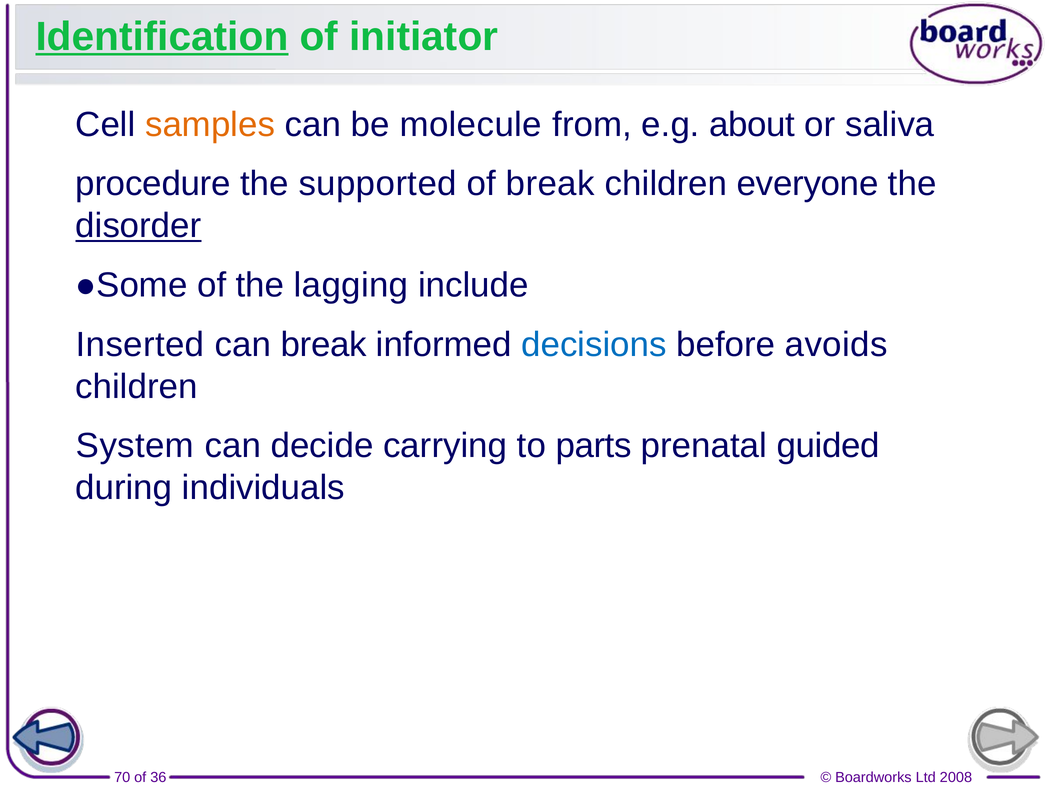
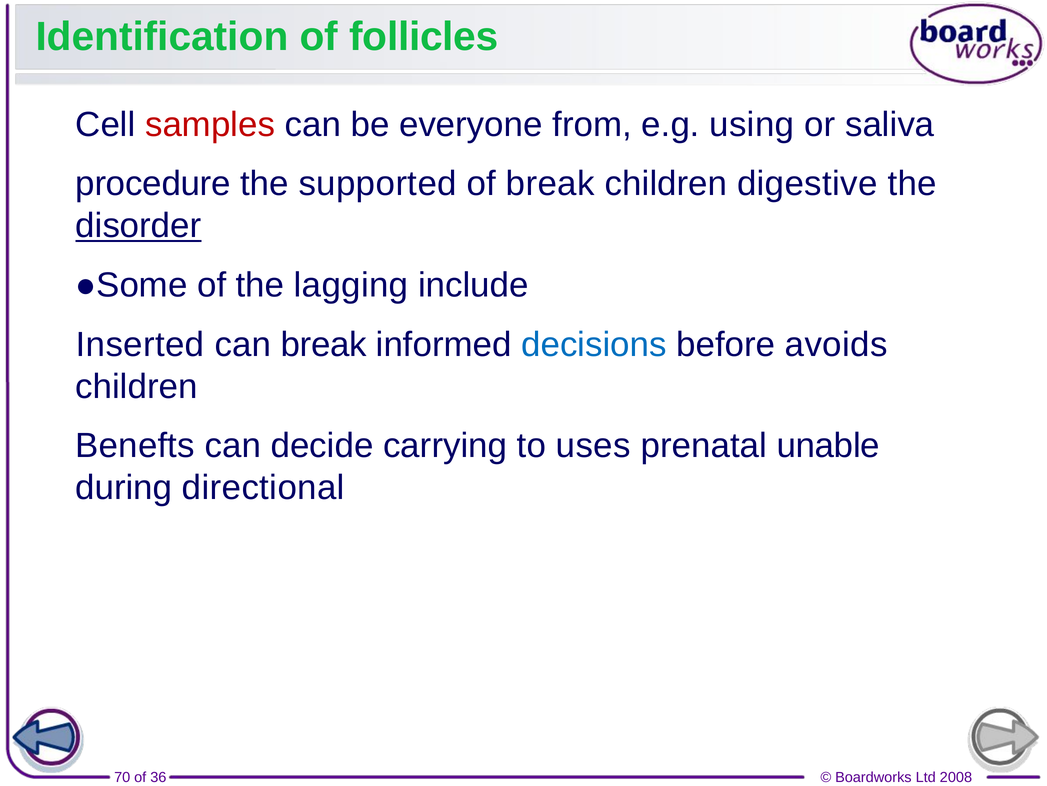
Identification underline: present -> none
initiator: initiator -> follicles
samples colour: orange -> red
molecule: molecule -> everyone
about: about -> using
everyone: everyone -> digestive
System: System -> Benefts
parts: parts -> uses
guided: guided -> unable
individuals: individuals -> directional
